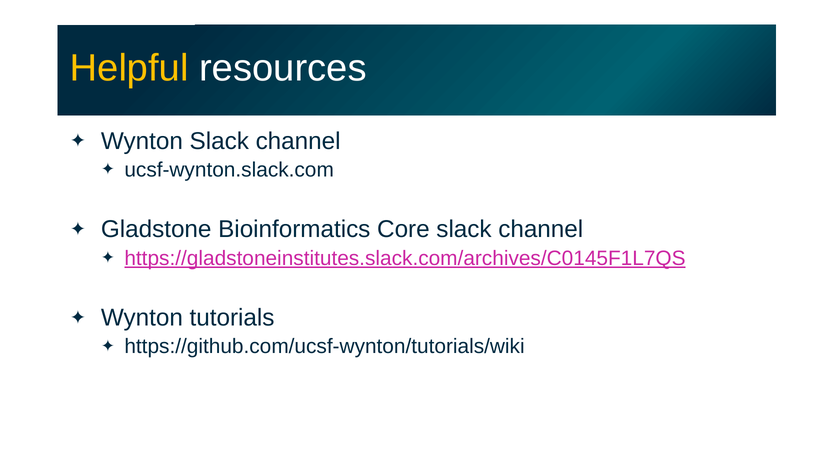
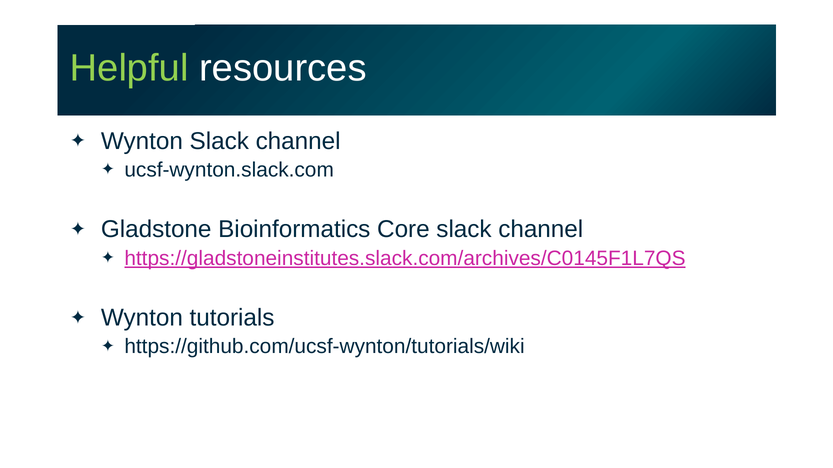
Helpful colour: yellow -> light green
